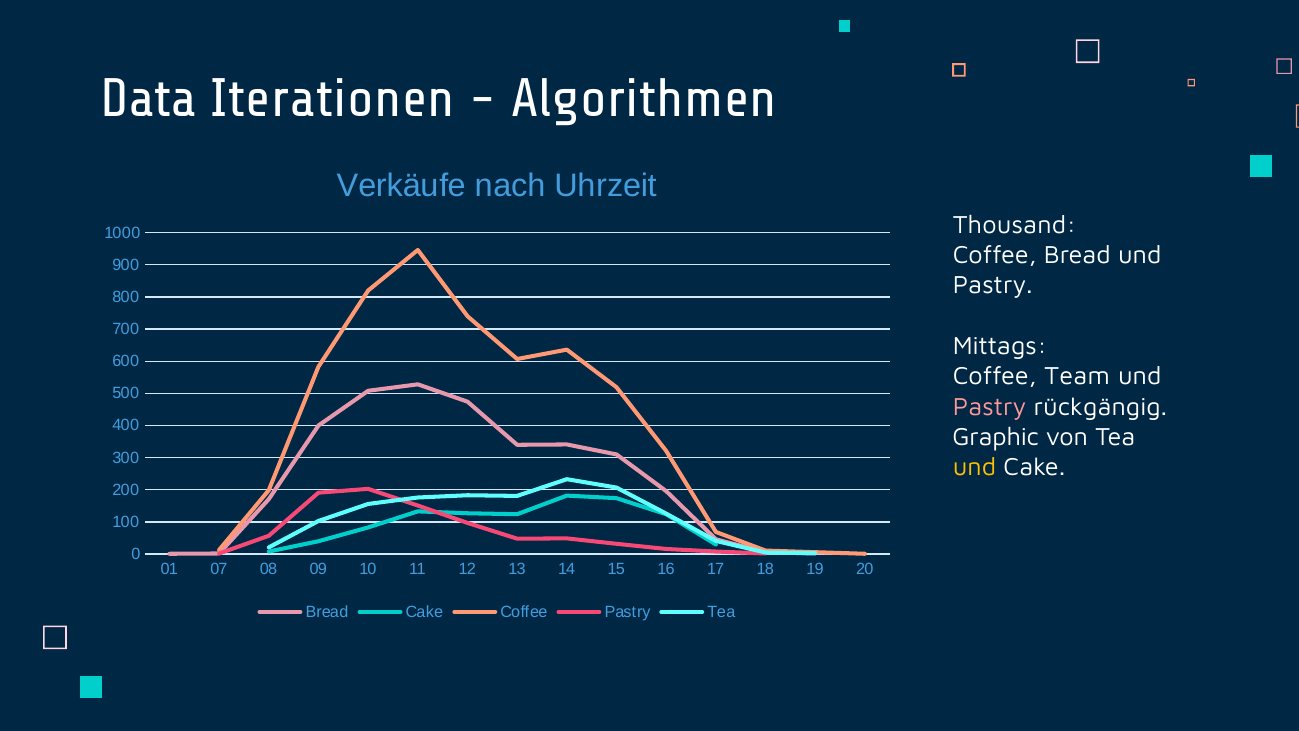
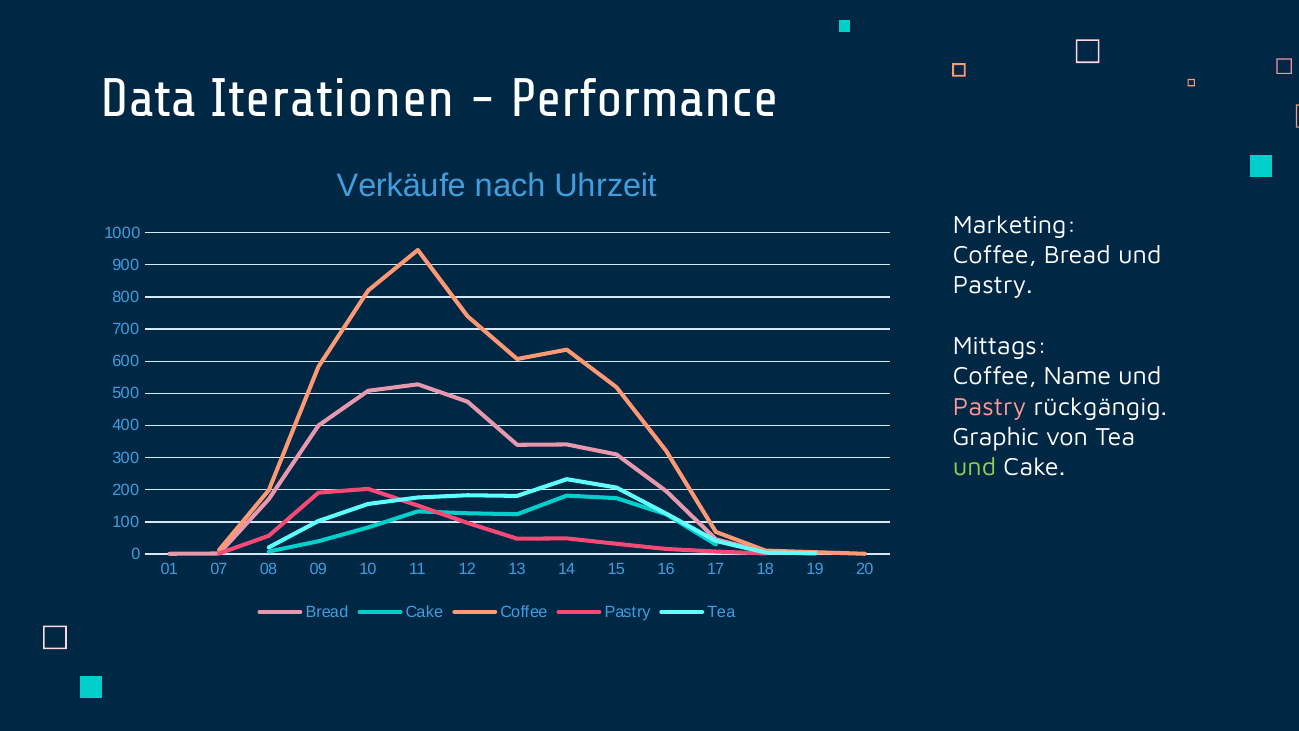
Algorithmen: Algorithmen -> Performance
Thousand: Thousand -> Marketing
Team: Team -> Name
und at (974, 467) colour: yellow -> light green
